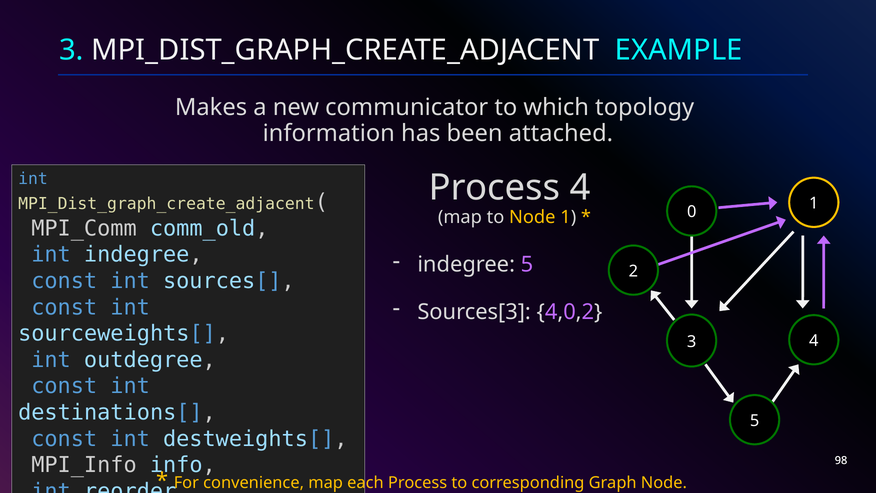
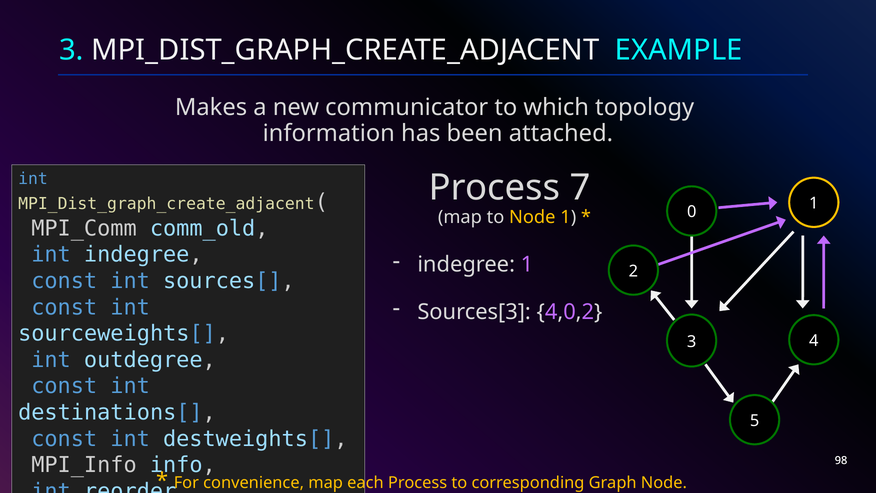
Process 4: 4 -> 7
indegree 5: 5 -> 1
